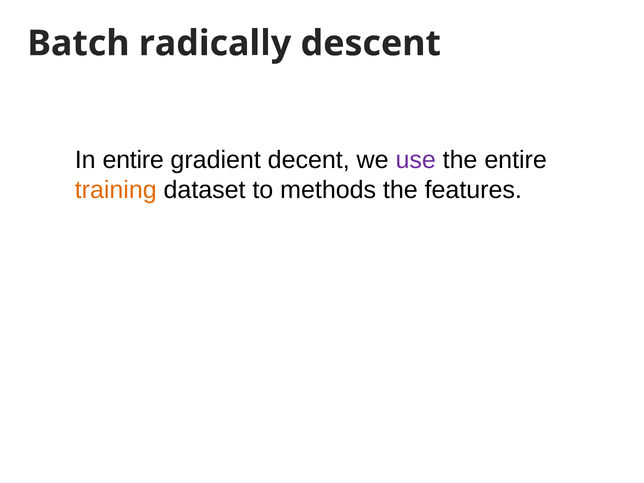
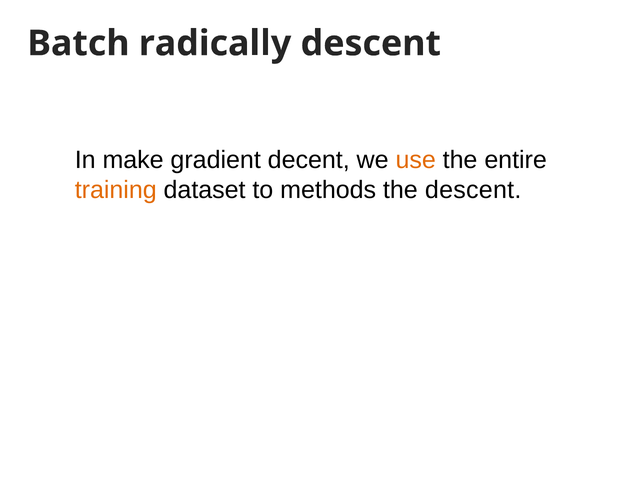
In entire: entire -> make
use colour: purple -> orange
the features: features -> descent
